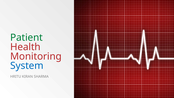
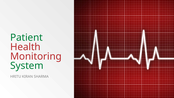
System colour: blue -> green
